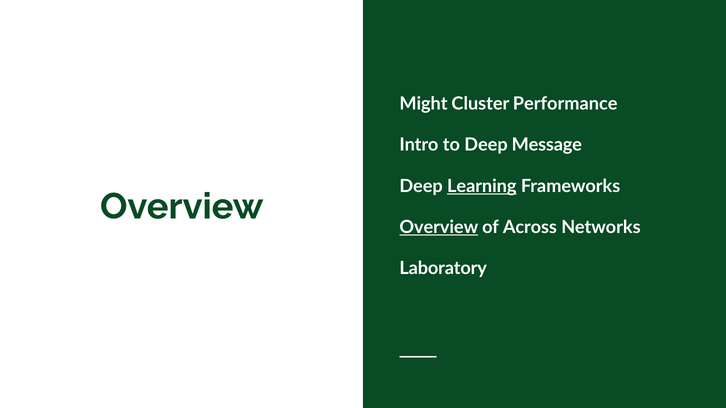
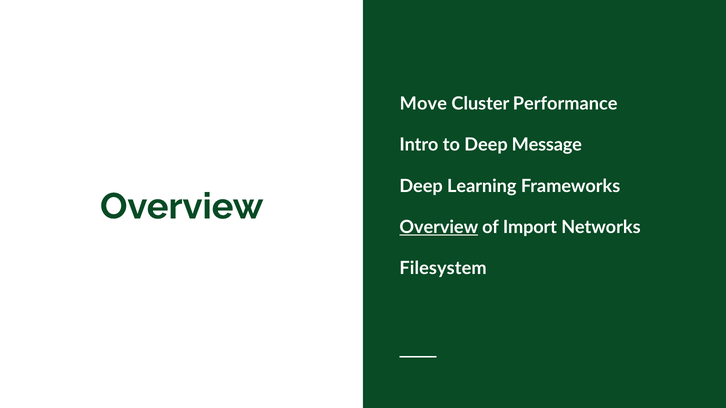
Might: Might -> Move
Learning underline: present -> none
Across: Across -> Import
Laboratory: Laboratory -> Filesystem
